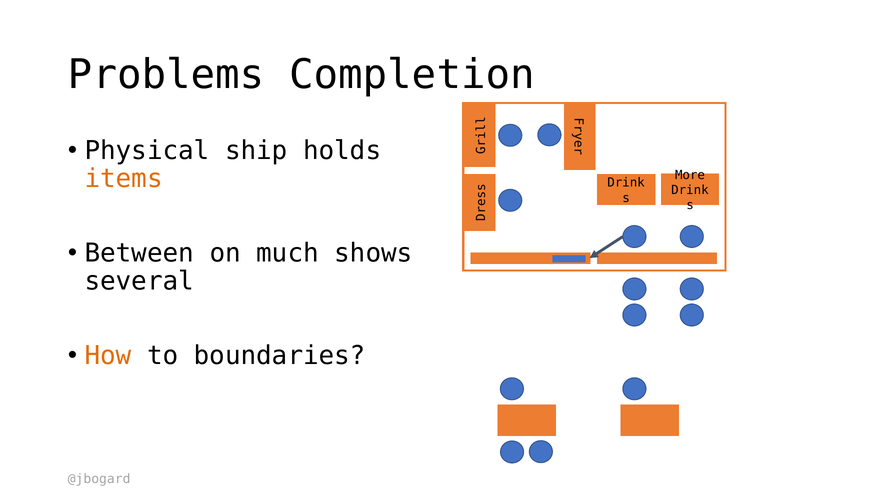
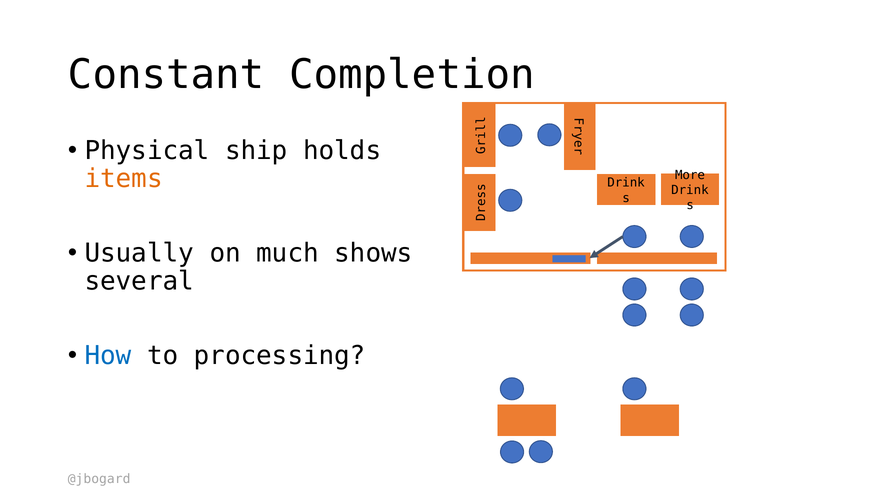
Problems: Problems -> Constant
Between: Between -> Usually
How colour: orange -> blue
boundaries: boundaries -> processing
